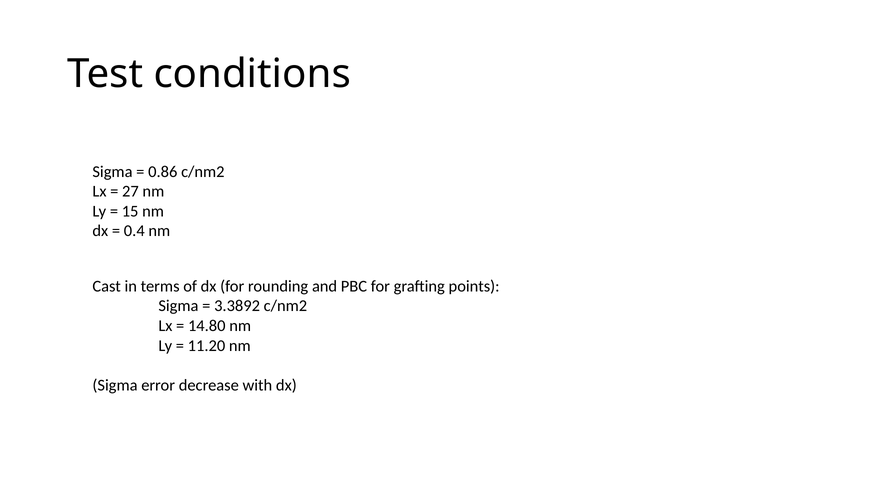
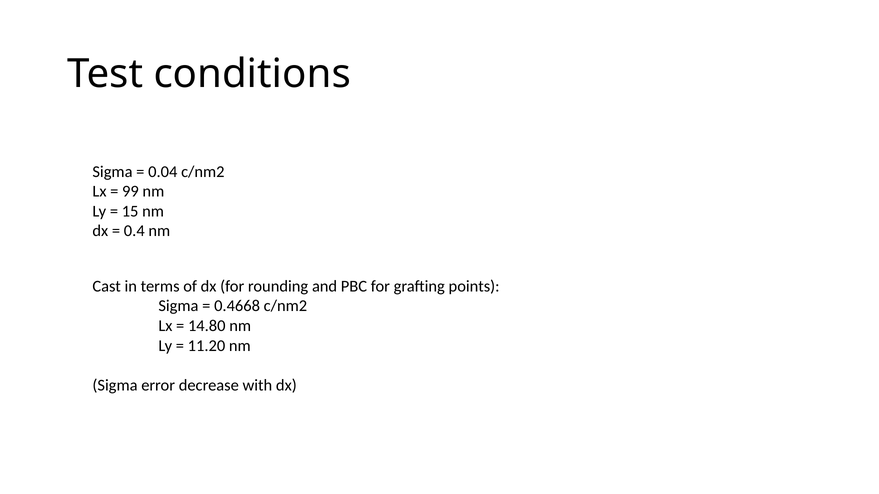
0.86: 0.86 -> 0.04
27: 27 -> 99
3.3892: 3.3892 -> 0.4668
